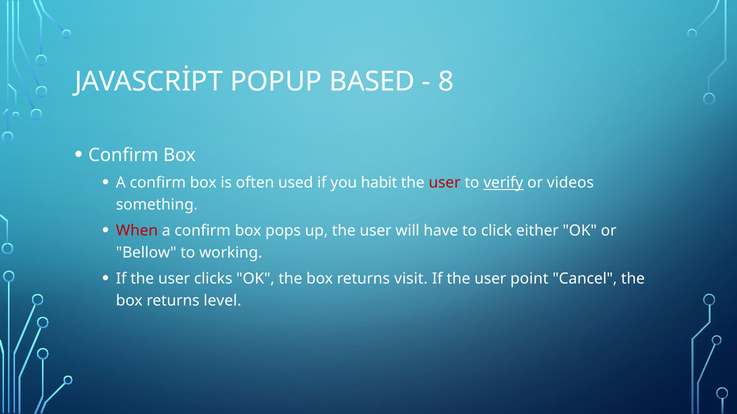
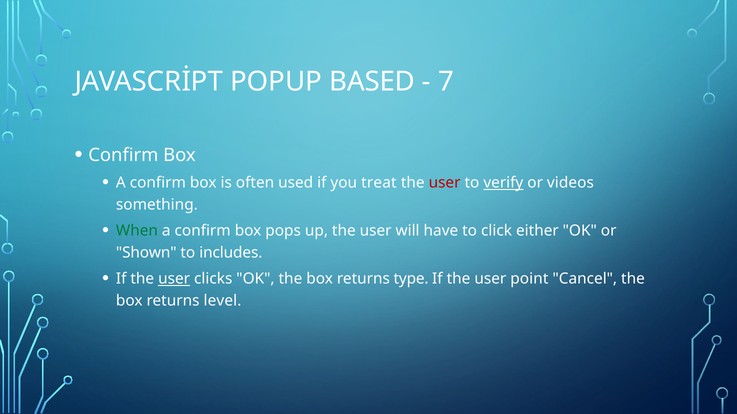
8: 8 -> 7
habit: habit -> treat
When colour: red -> green
Bellow: Bellow -> Shown
working: working -> includes
user at (174, 279) underline: none -> present
visit: visit -> type
